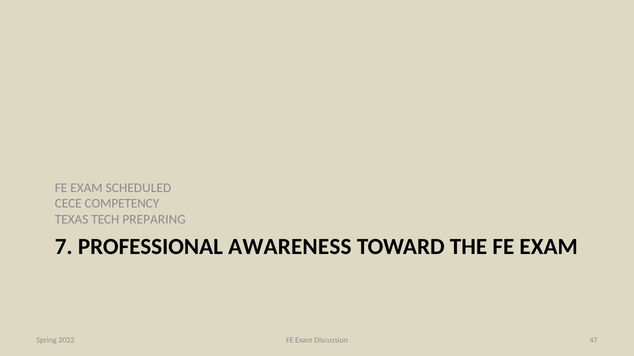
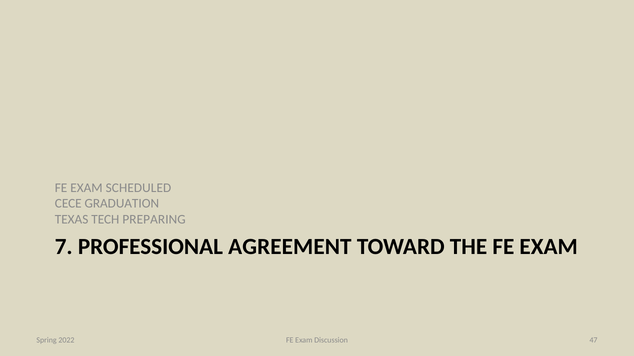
COMPETENCY: COMPETENCY -> GRADUATION
AWARENESS: AWARENESS -> AGREEMENT
